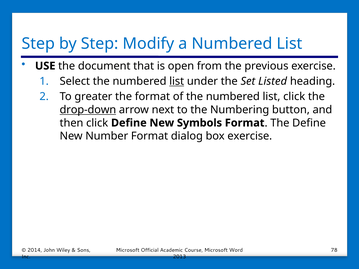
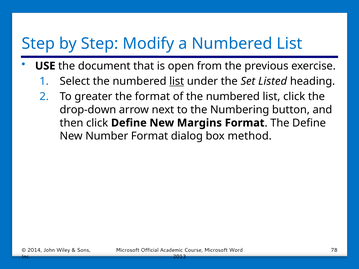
drop-down underline: present -> none
Symbols: Symbols -> Margins
box exercise: exercise -> method
